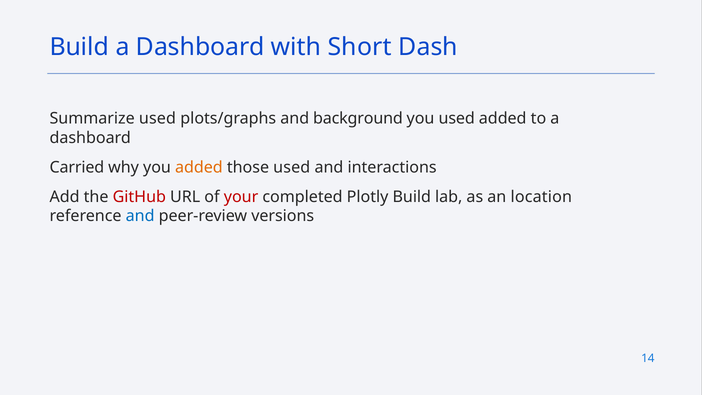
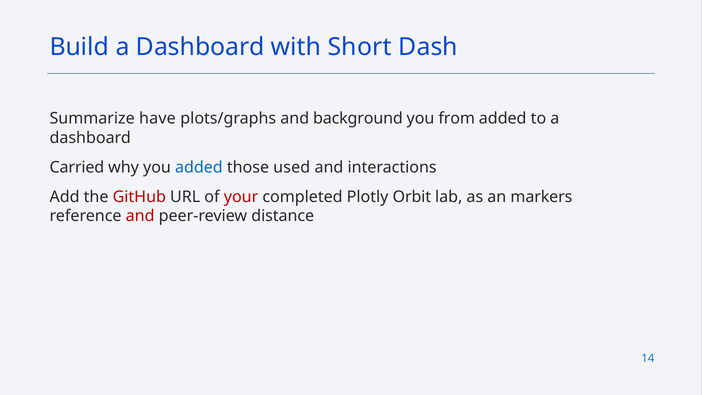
Summarize used: used -> have
you used: used -> from
added at (199, 167) colour: orange -> blue
Plotly Build: Build -> Orbit
location: location -> markers
and at (140, 216) colour: blue -> red
versions: versions -> distance
